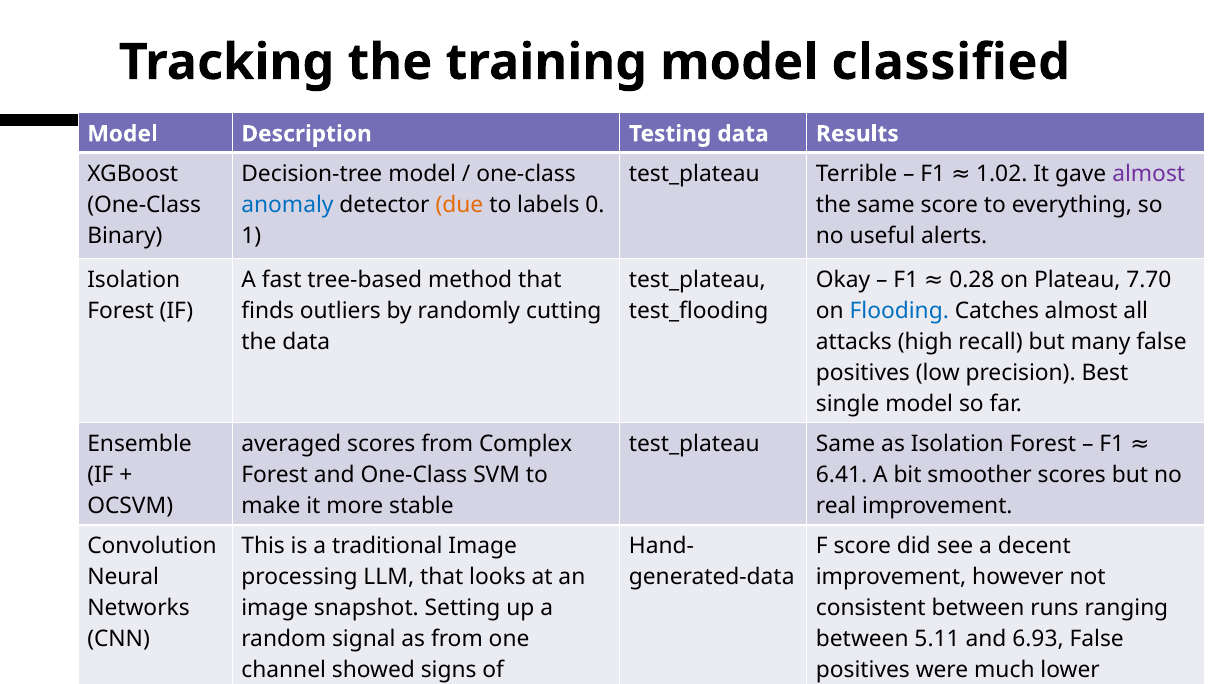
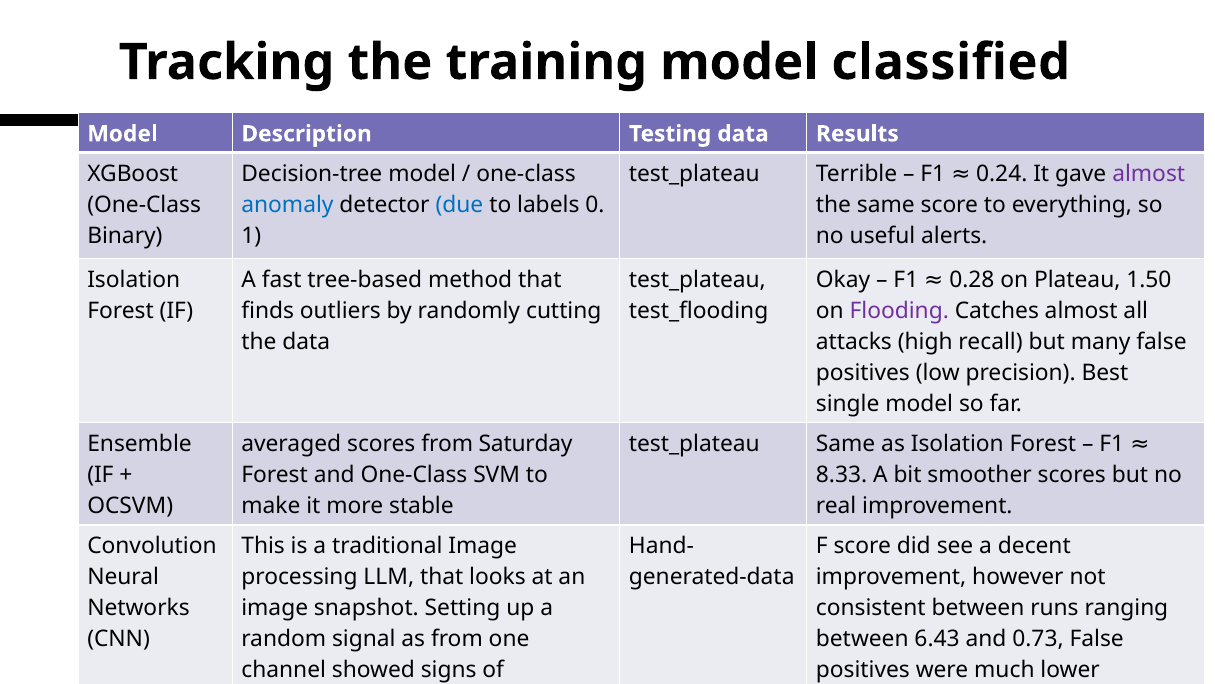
1.02: 1.02 -> 0.24
due colour: orange -> blue
7.70: 7.70 -> 1.50
Flooding colour: blue -> purple
Complex: Complex -> Saturday
6.41: 6.41 -> 8.33
5.11: 5.11 -> 6.43
6.93: 6.93 -> 0.73
